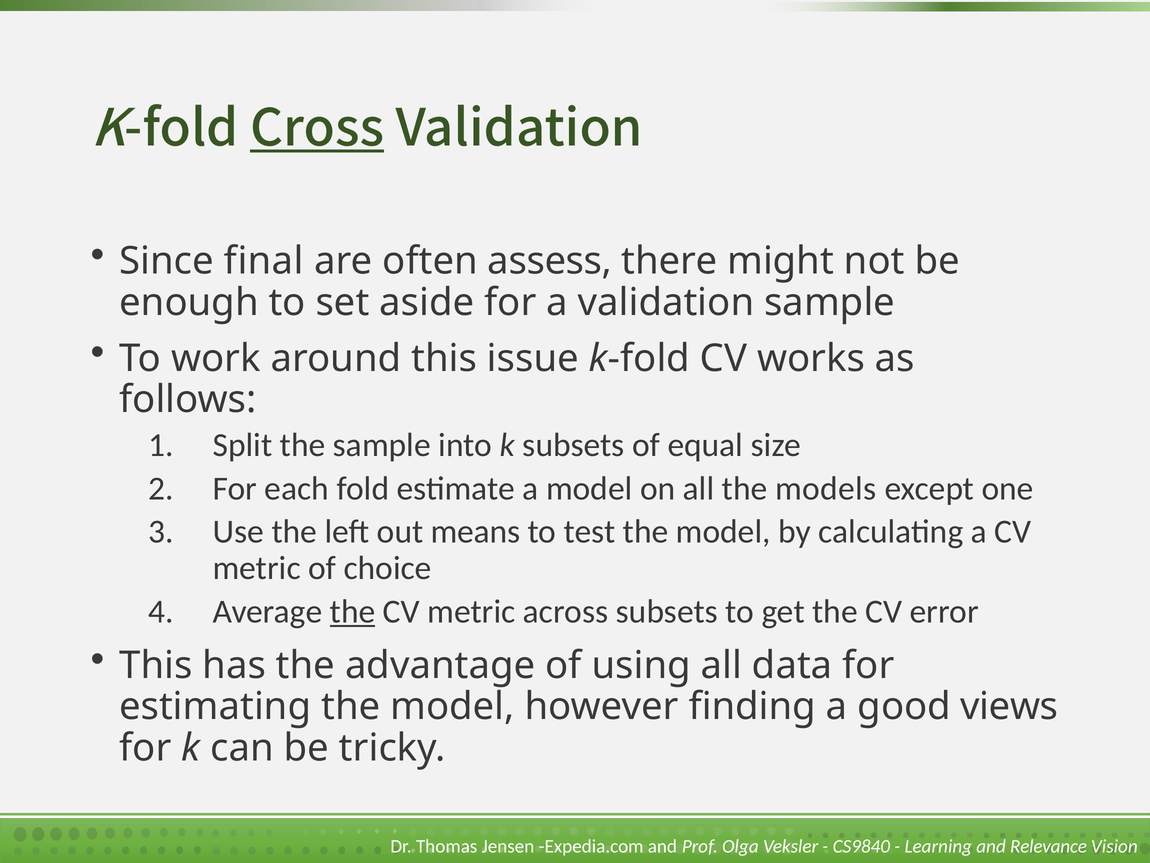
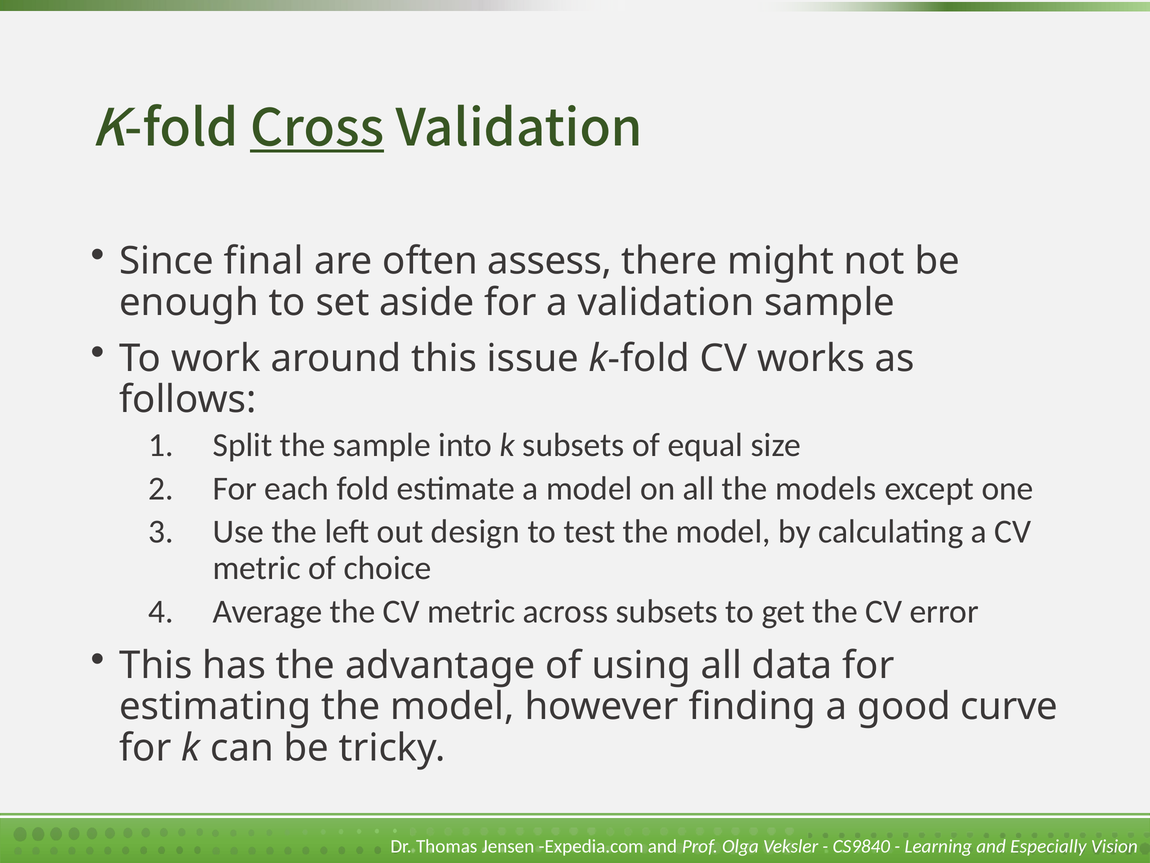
means: means -> design
the at (353, 611) underline: present -> none
views: views -> curve
Relevance: Relevance -> Especially
